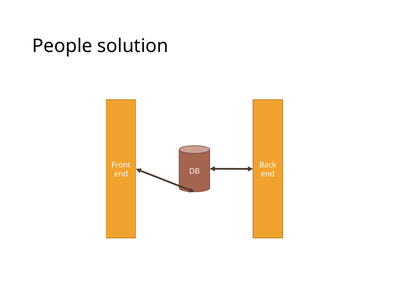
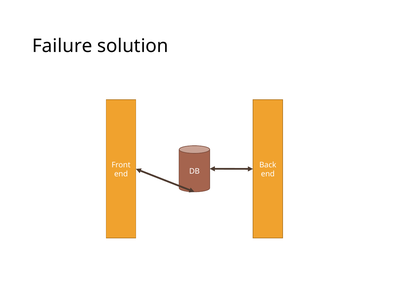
People: People -> Failure
